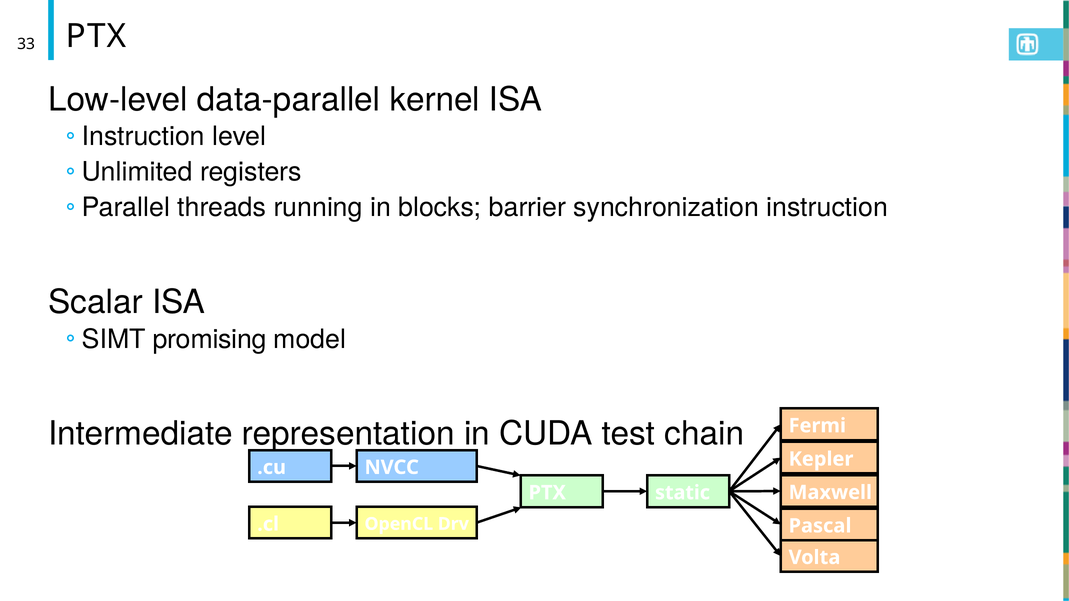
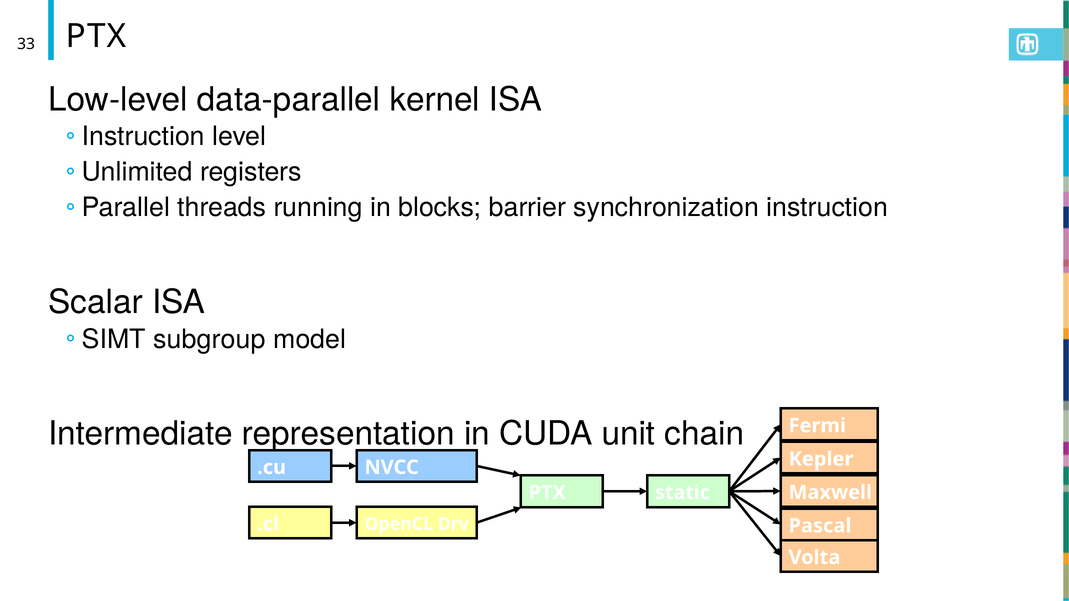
promising: promising -> subgroup
test: test -> unit
